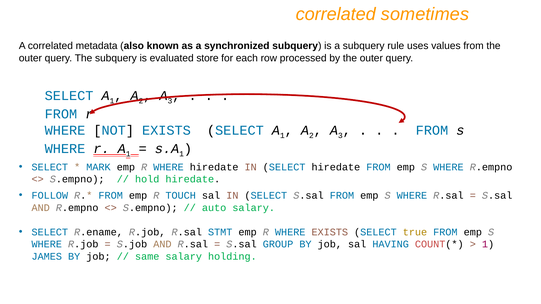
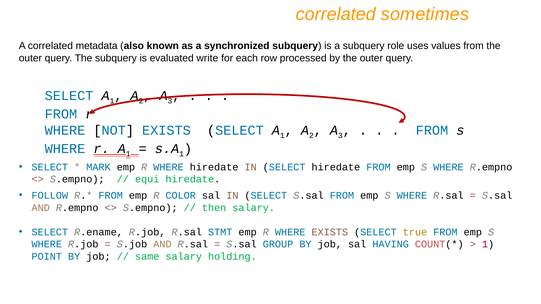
rule: rule -> role
store: store -> write
hold: hold -> equi
TOUCH: TOUCH -> COLOR
auto: auto -> then
JAMES: JAMES -> POINT
